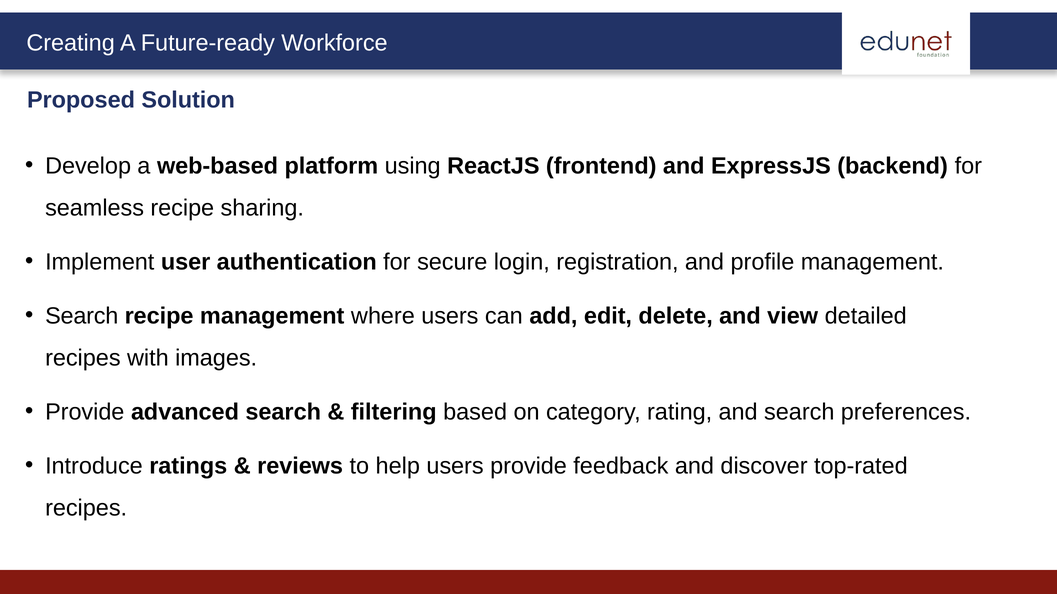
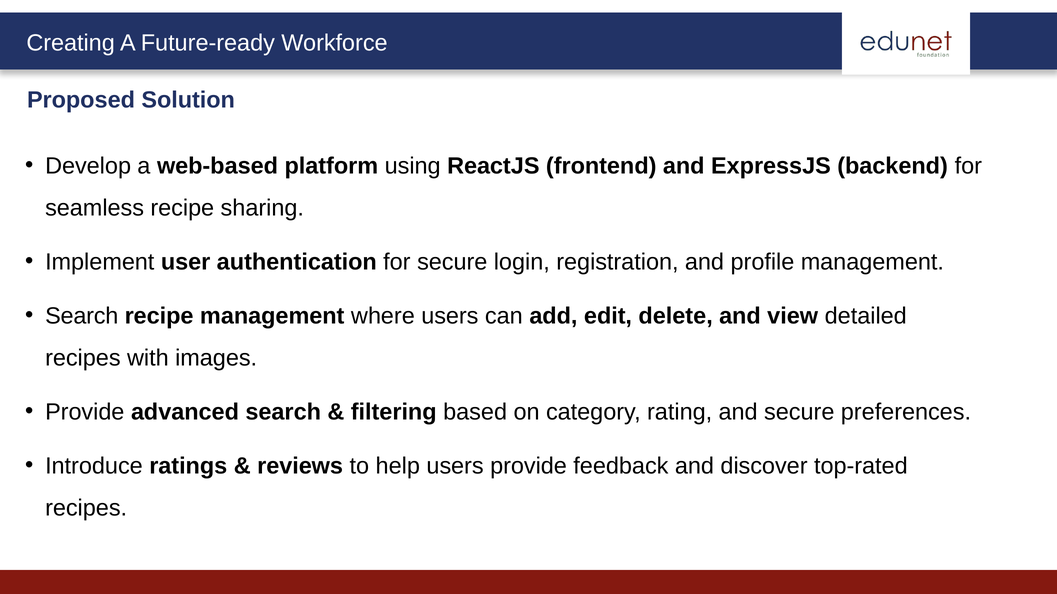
and search: search -> secure
